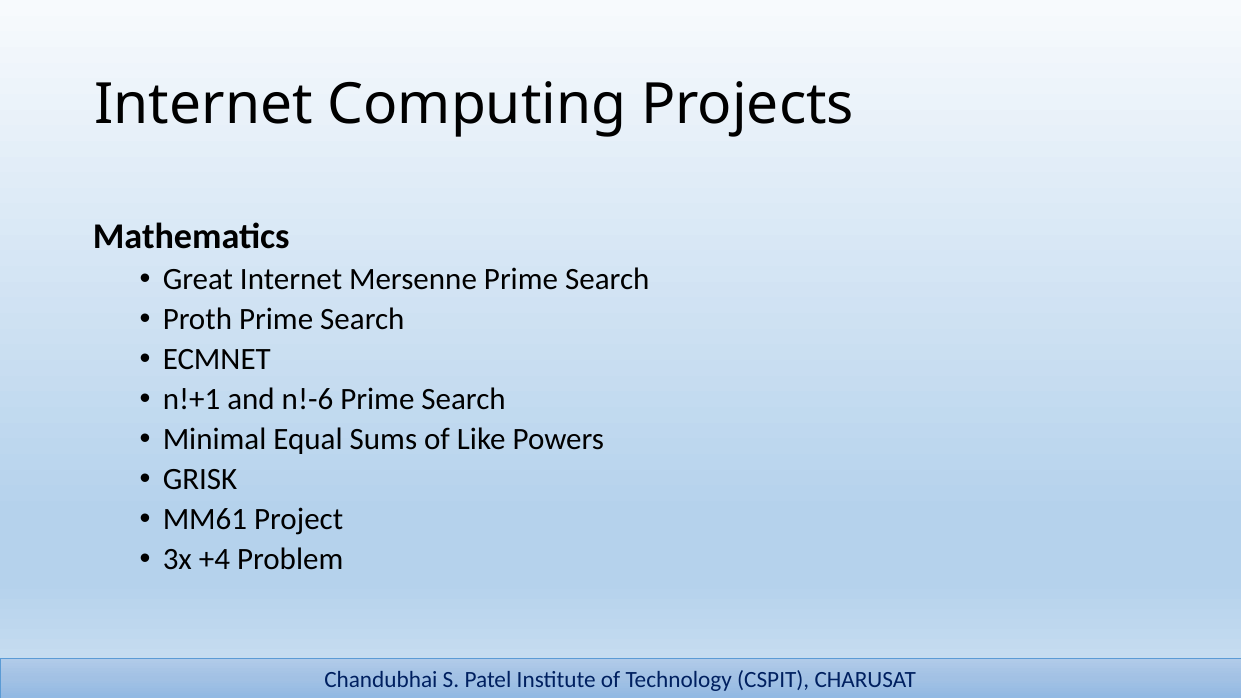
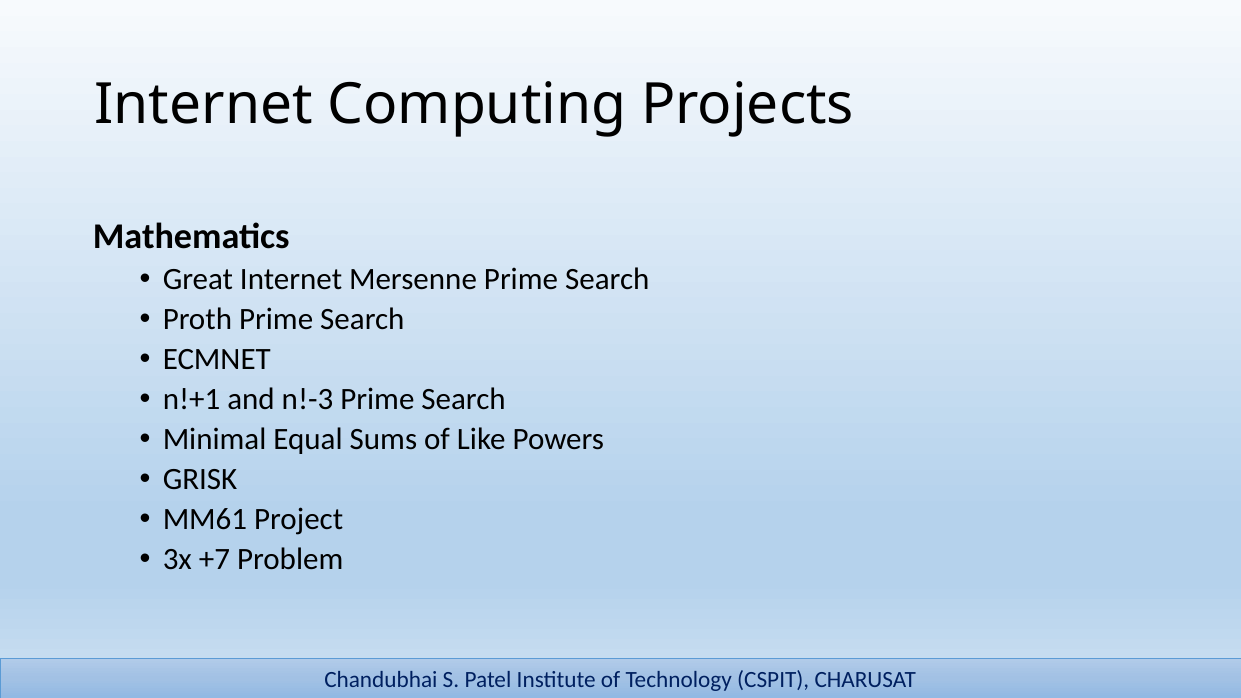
n!-6: n!-6 -> n!-3
+4: +4 -> +7
